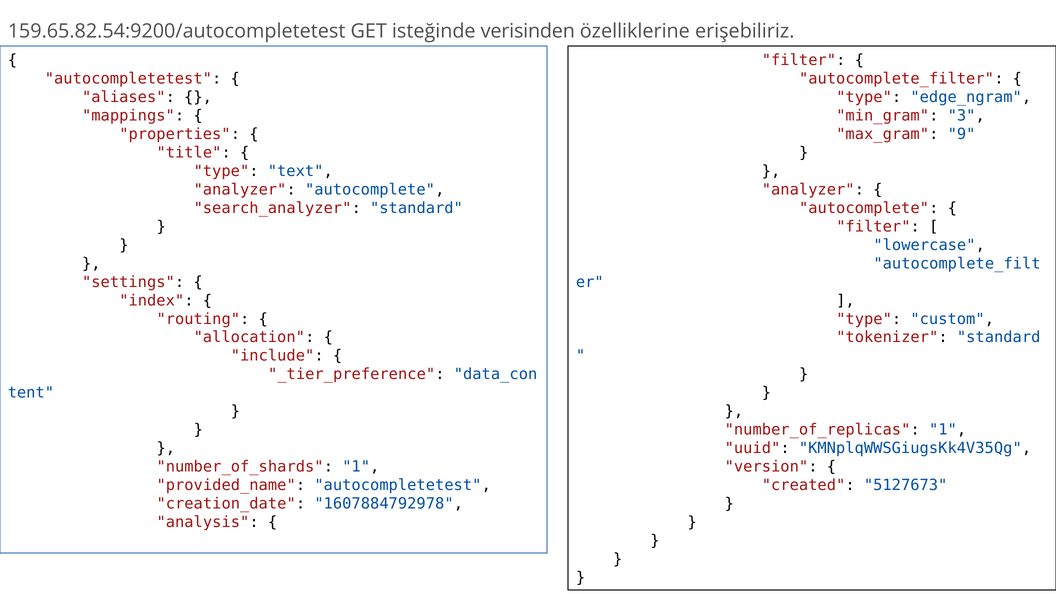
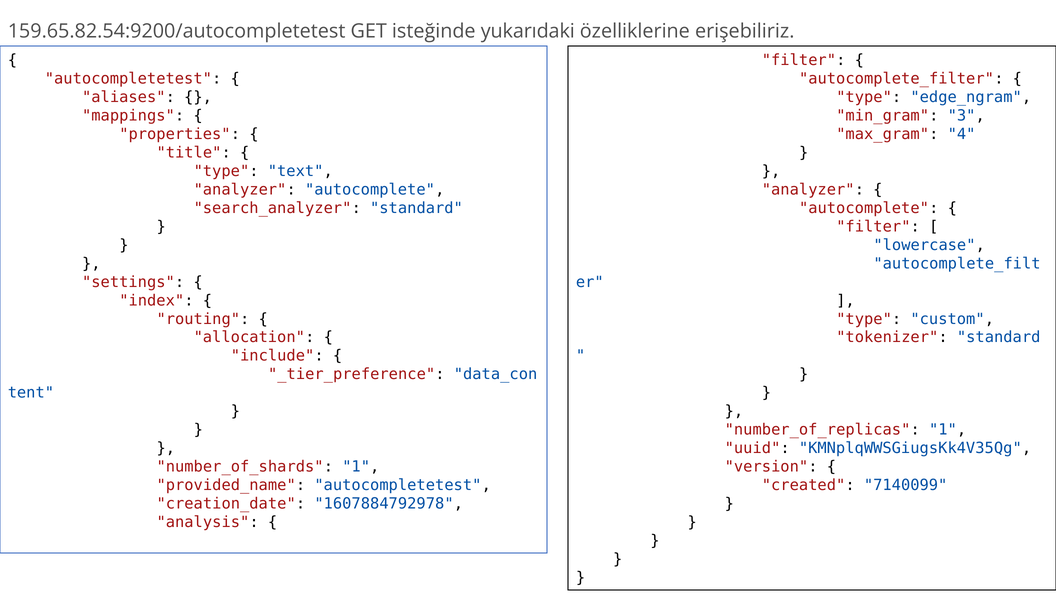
verisinden: verisinden -> yukarıdaki
9: 9 -> 4
5127673: 5127673 -> 7140099
